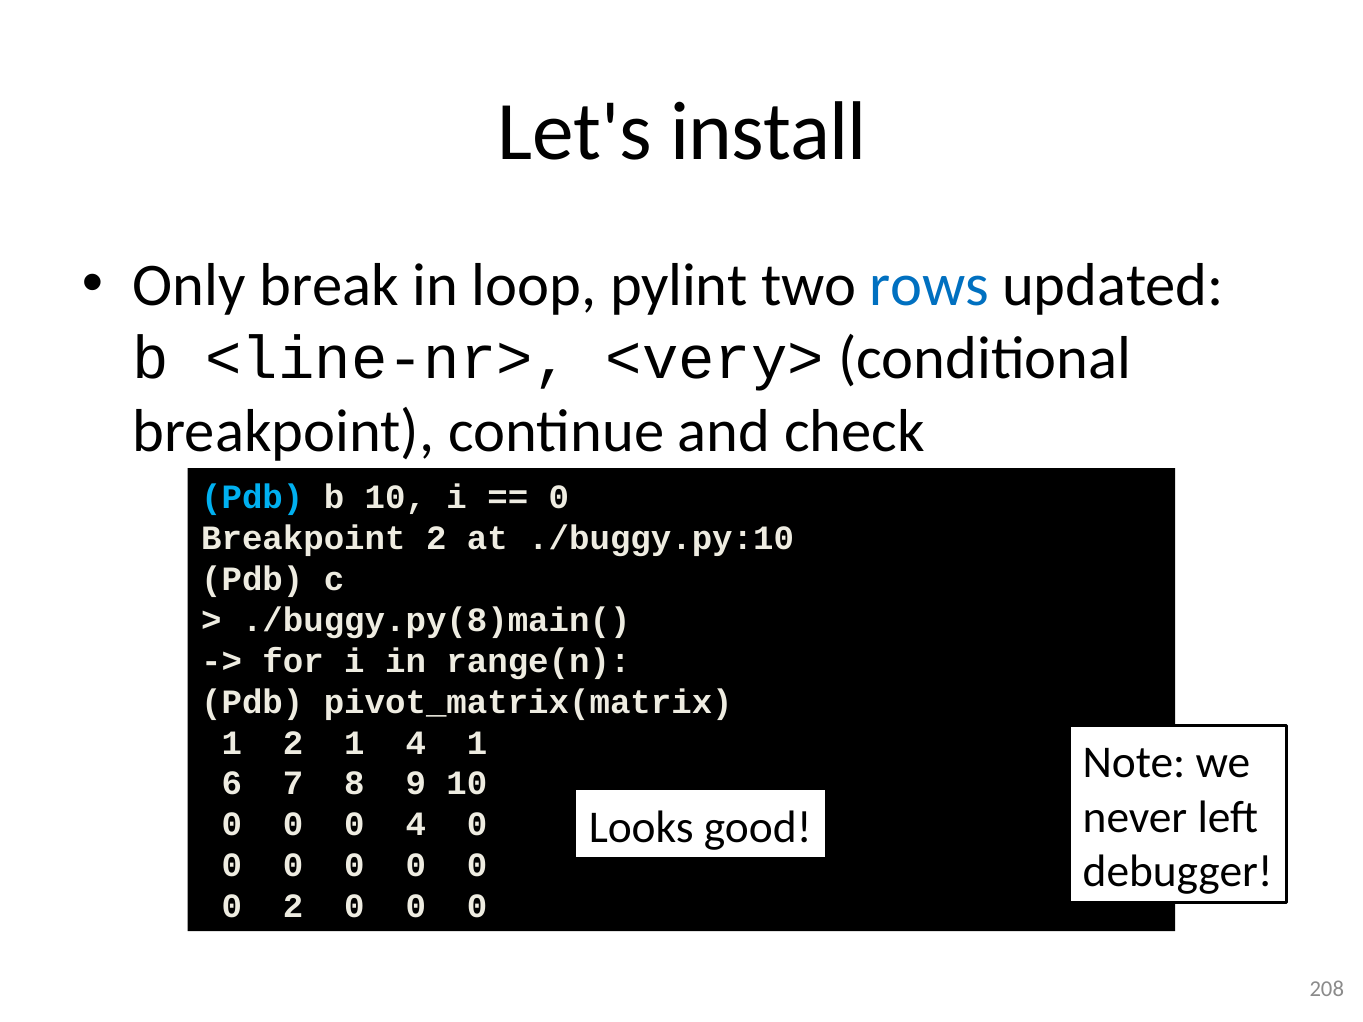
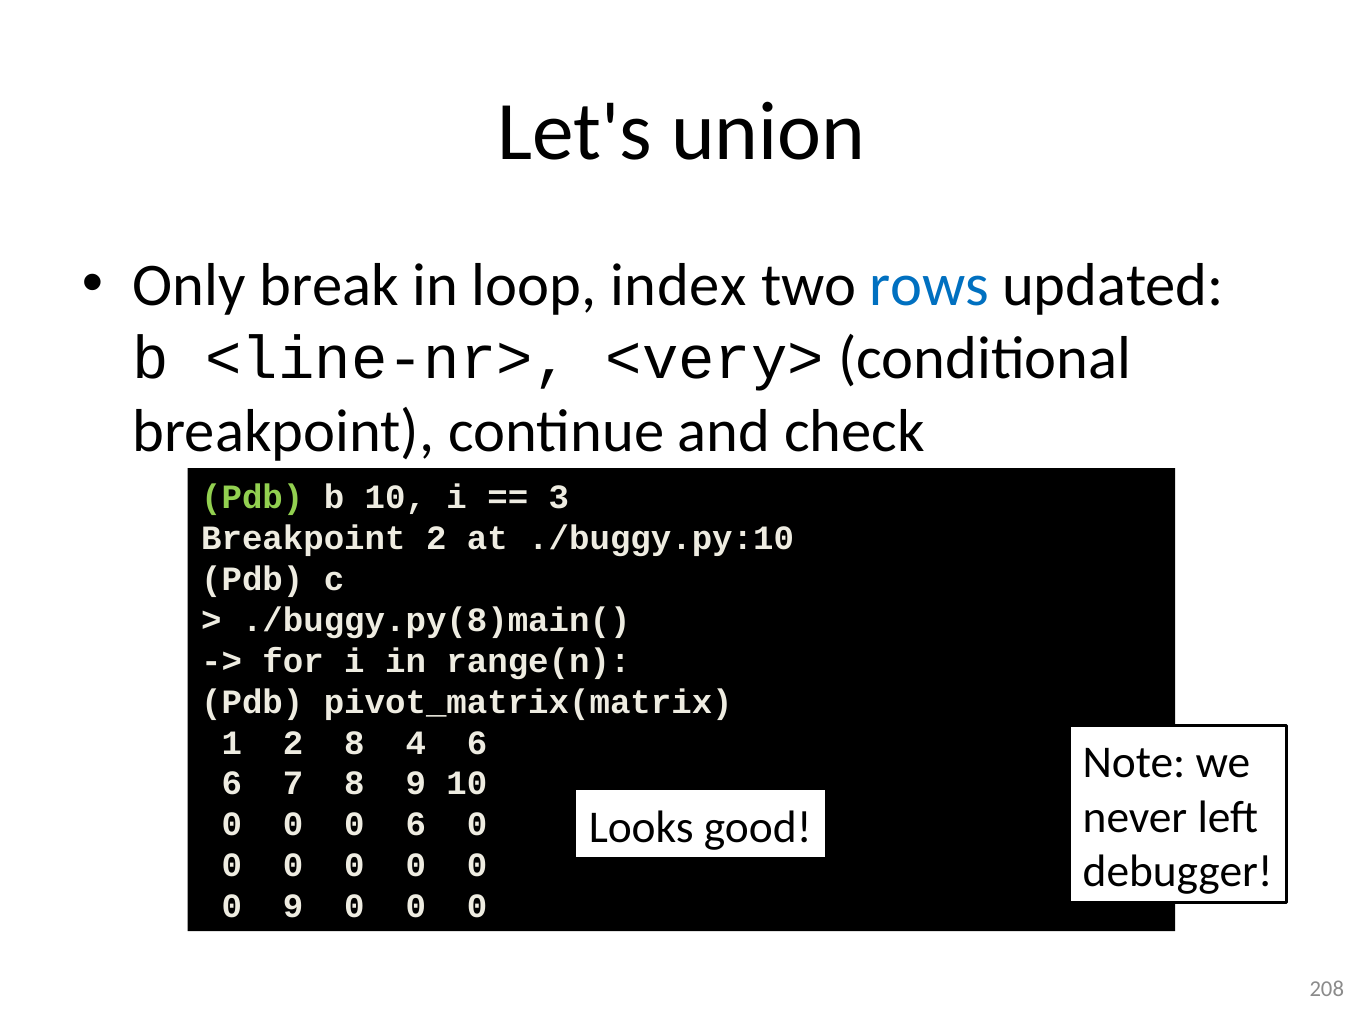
install: install -> union
pylint: pylint -> index
Pdb at (252, 498) colour: light blue -> light green
0 at (559, 498): 0 -> 3
2 1: 1 -> 8
4 1: 1 -> 6
0 4: 4 -> 6
0 2: 2 -> 9
